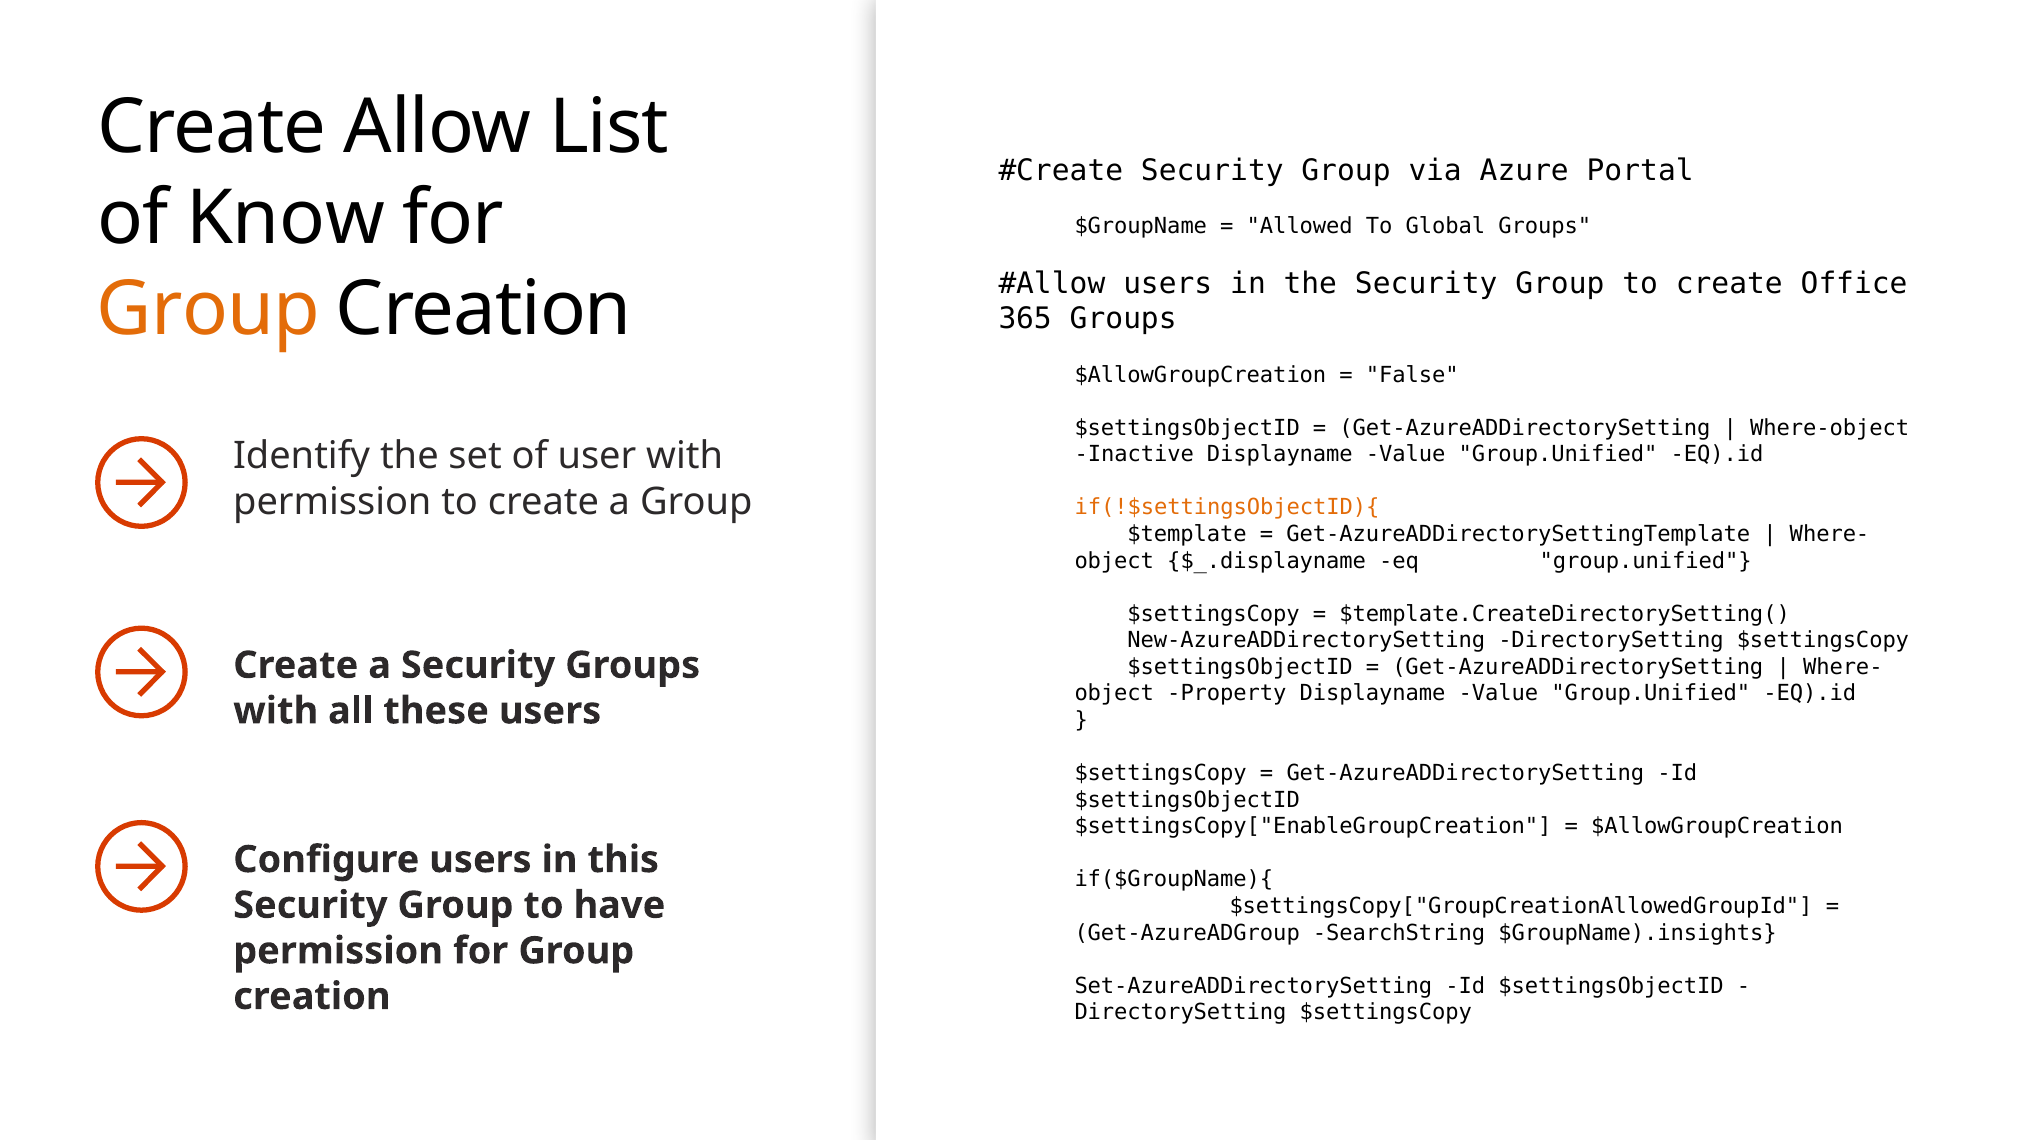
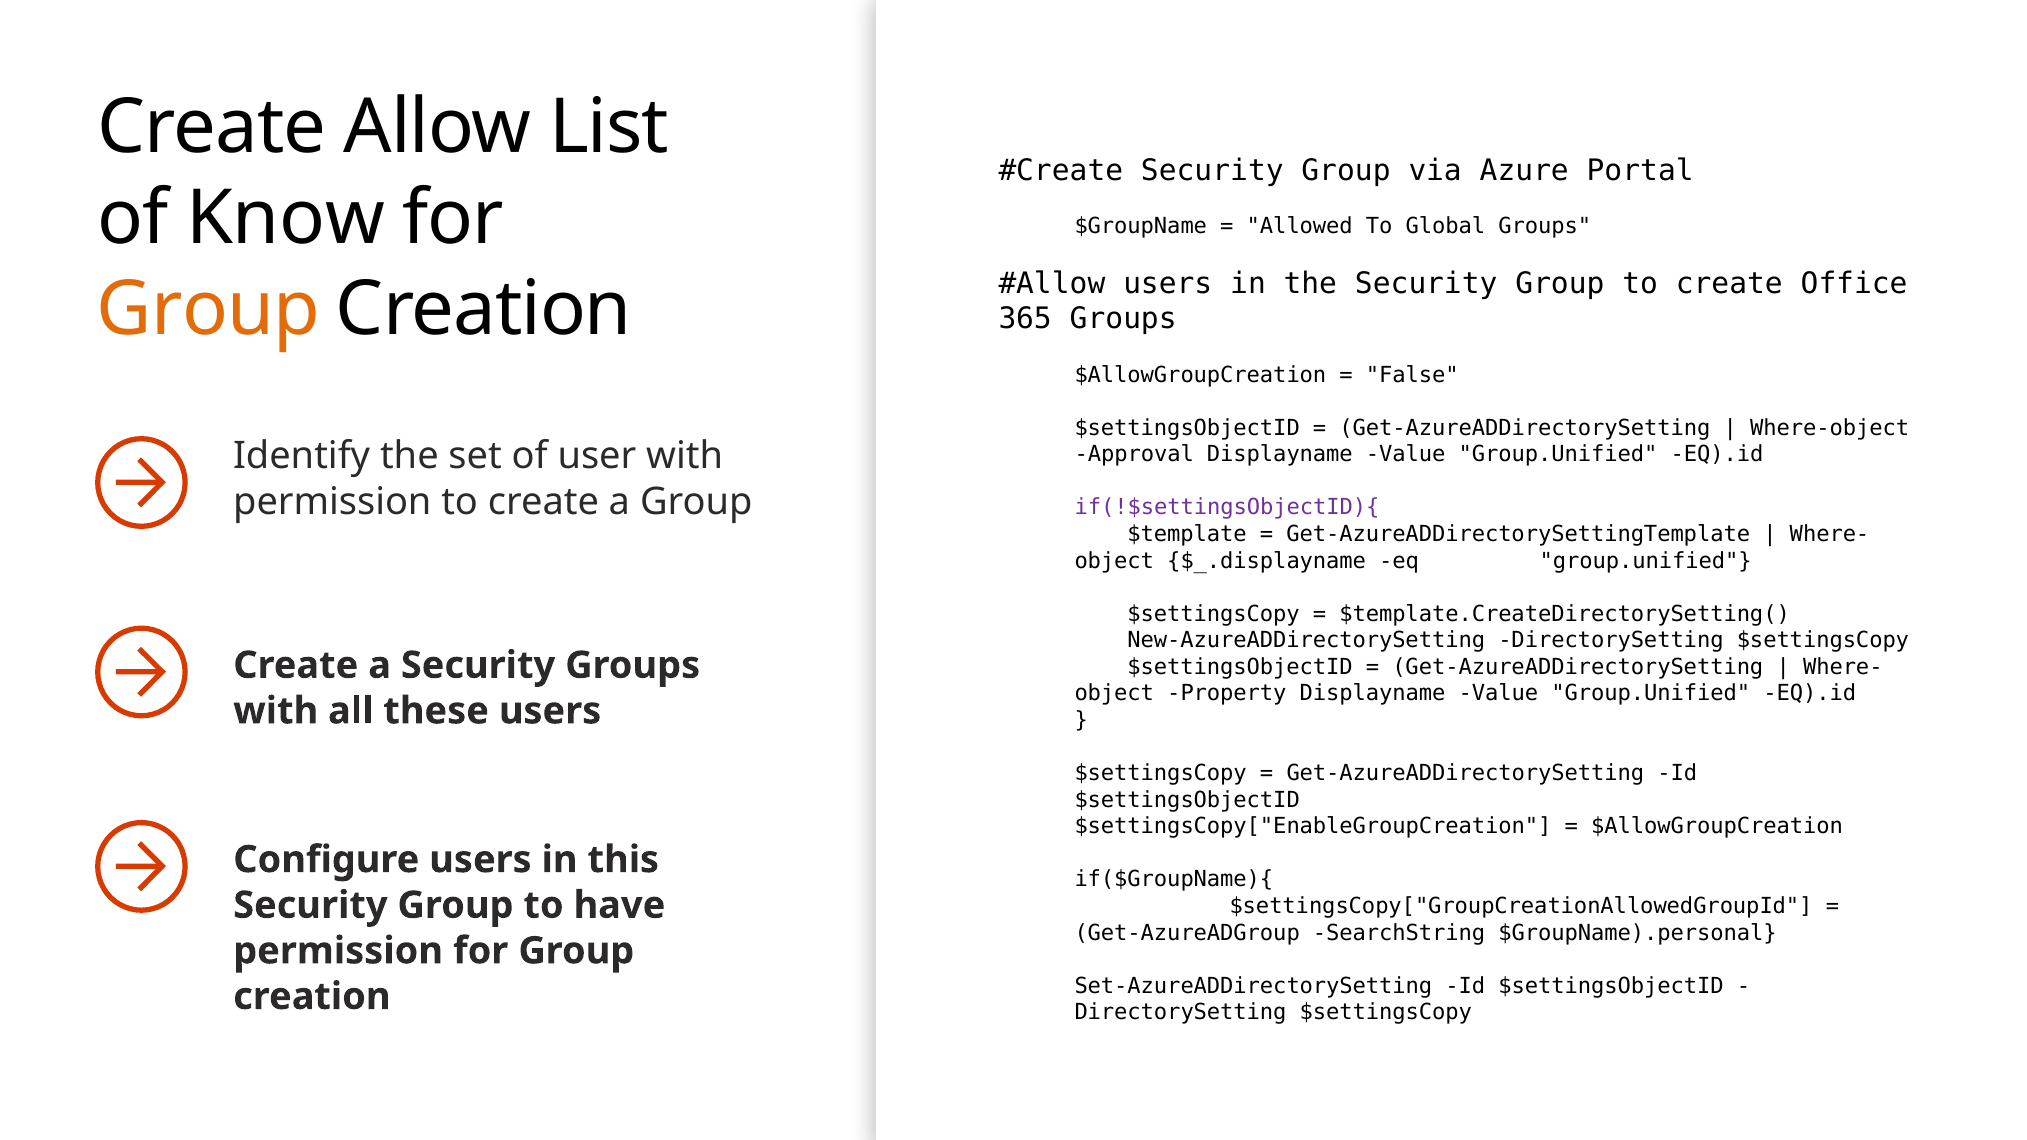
Inactive: Inactive -> Approval
if(!$settingsObjectID){ colour: orange -> purple
$GroupName).insights: $GroupName).insights -> $GroupName).personal
